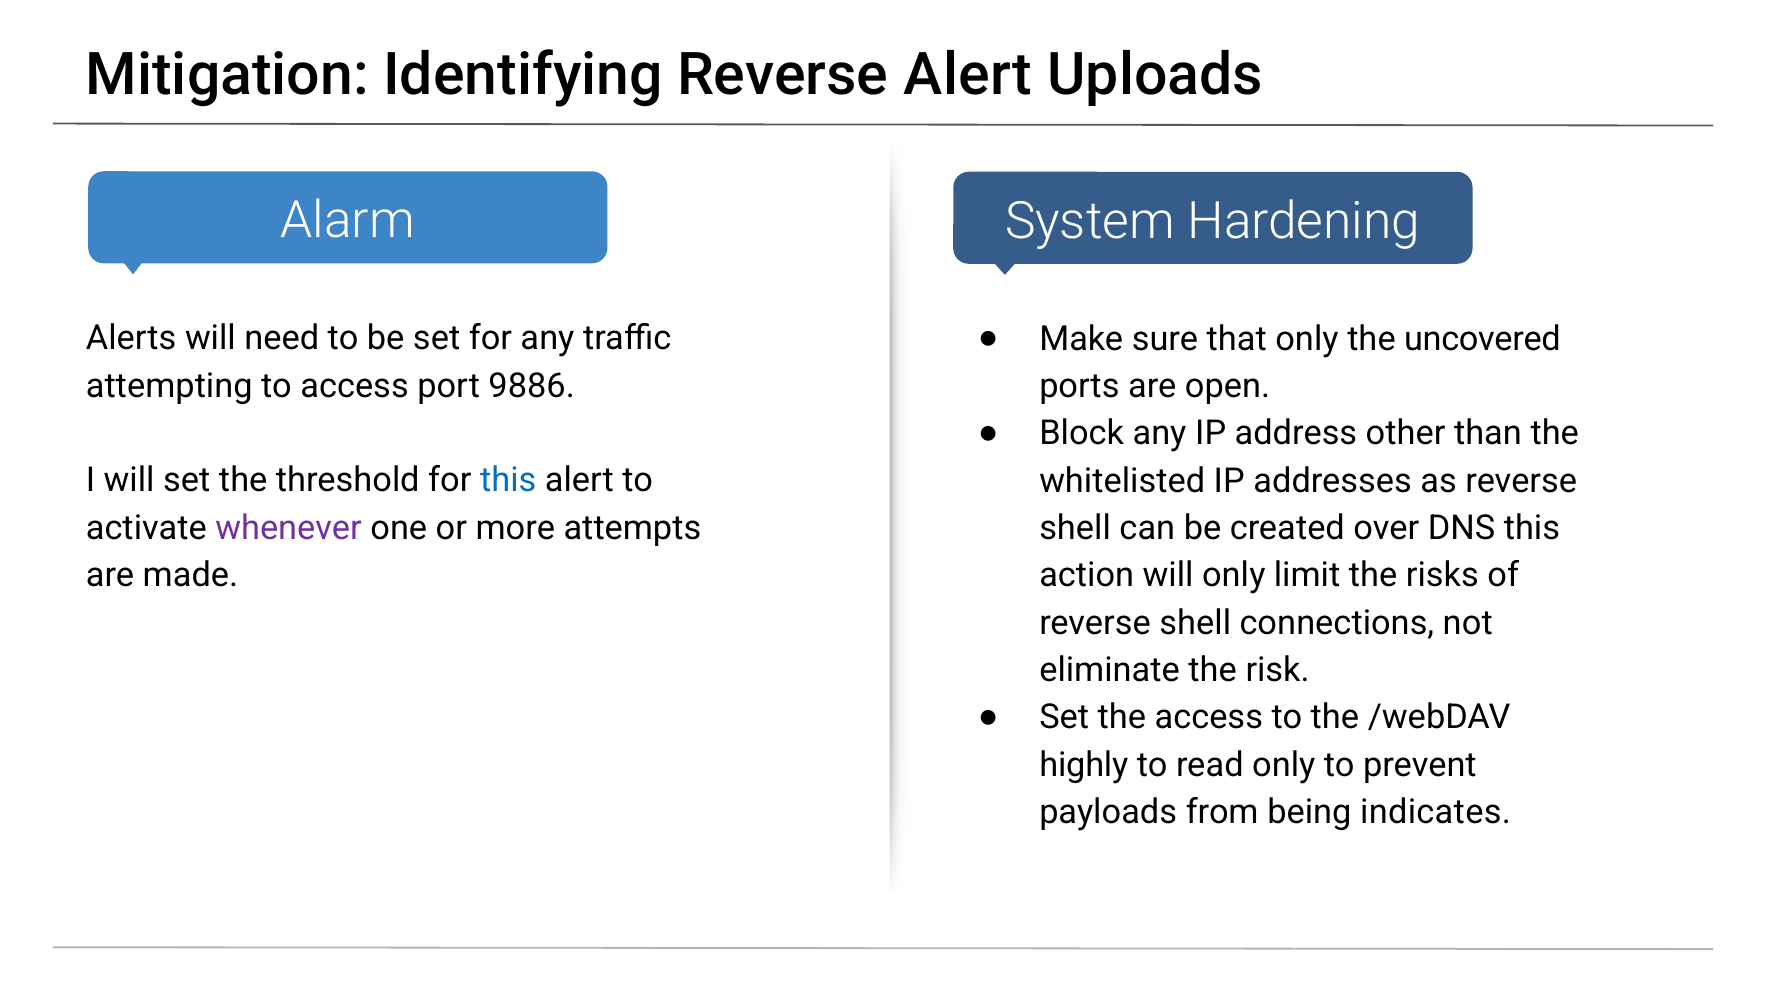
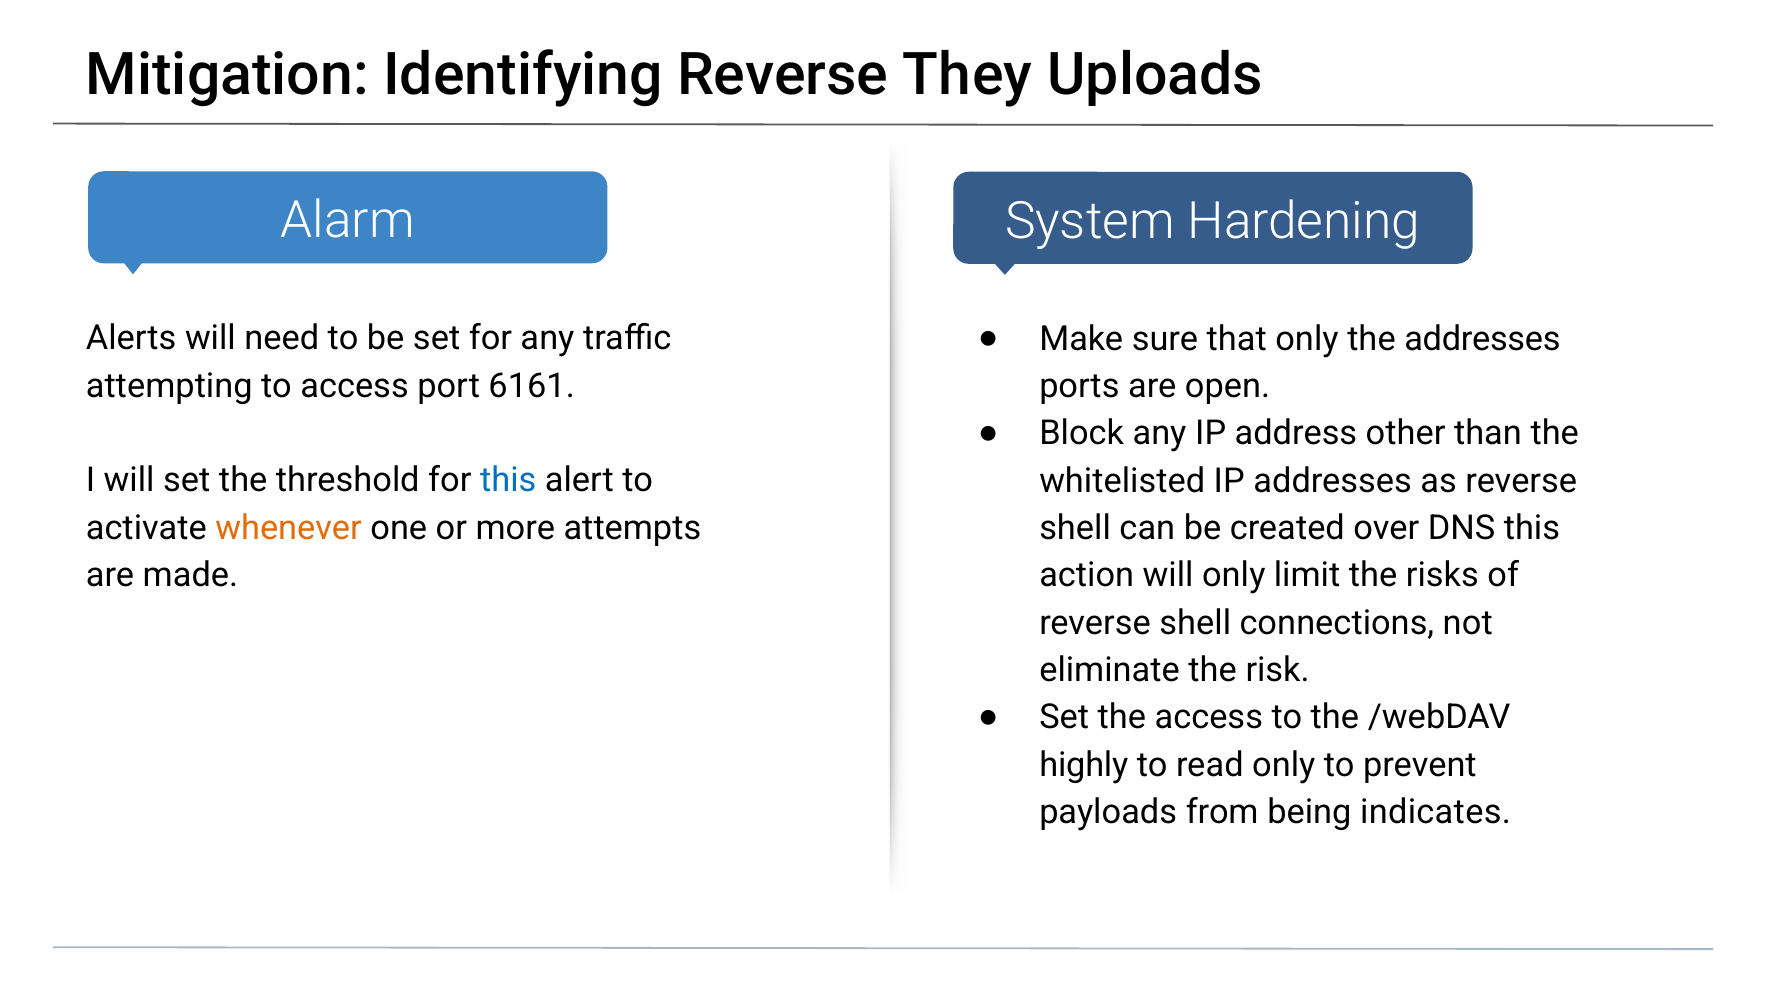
Reverse Alert: Alert -> They
the uncovered: uncovered -> addresses
9886: 9886 -> 6161
whenever colour: purple -> orange
